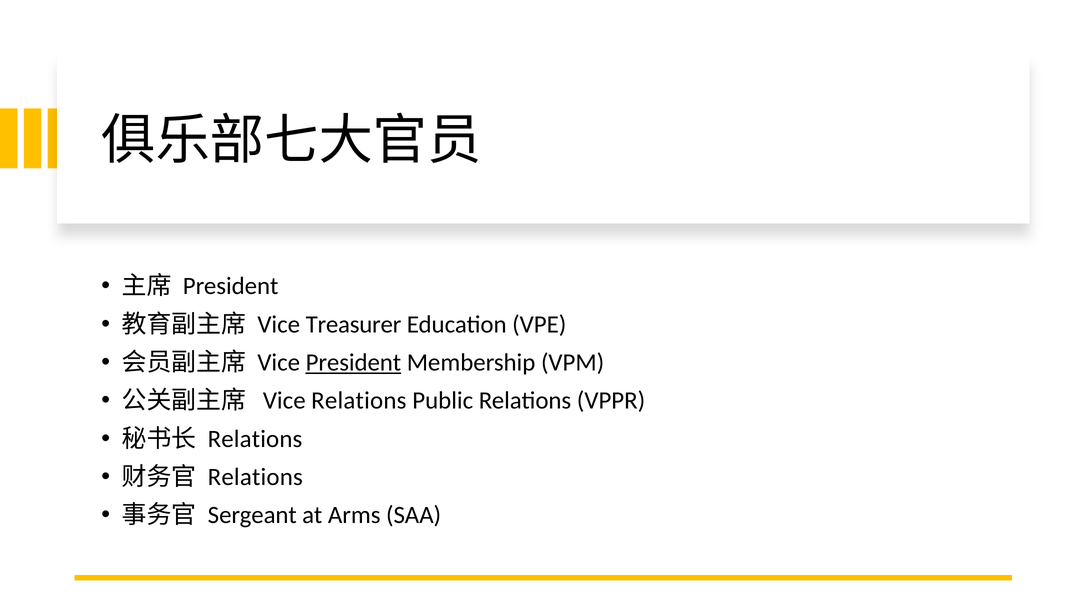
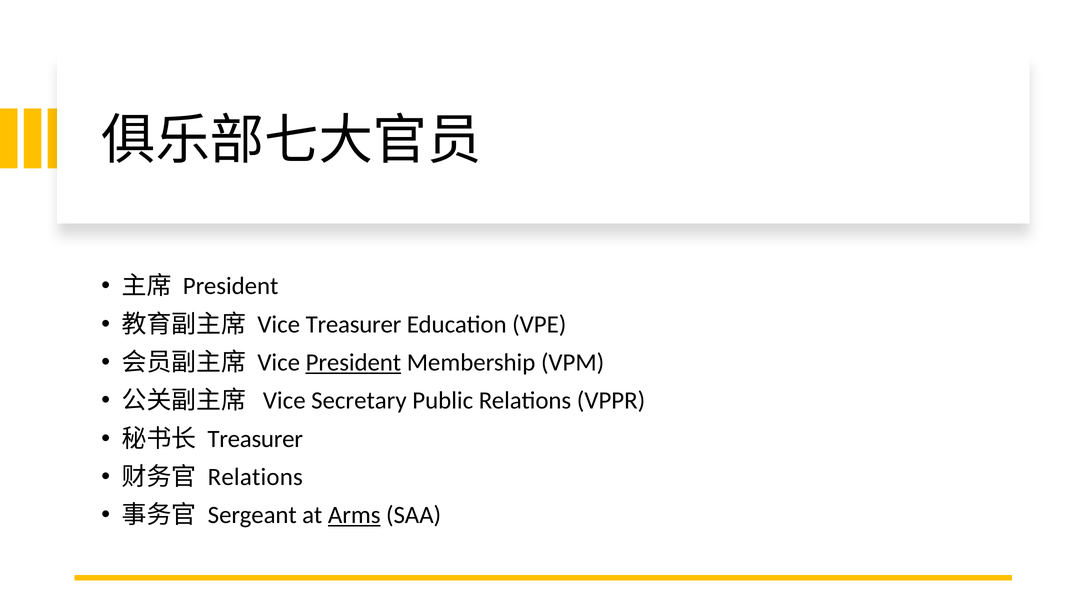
Vice Relations: Relations -> Secretary
Relations at (255, 439): Relations -> Treasurer
Arms underline: none -> present
